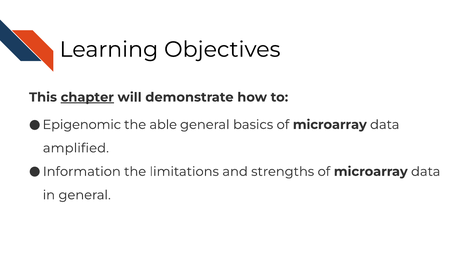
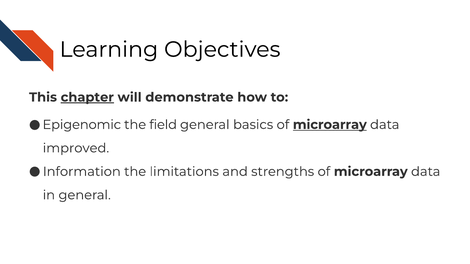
able: able -> field
microarray at (330, 125) underline: none -> present
amplified: amplified -> improved
